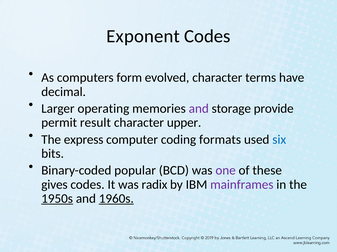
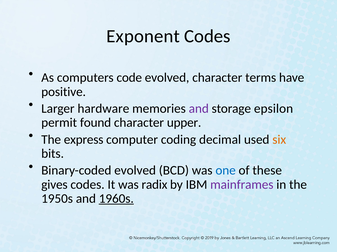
form: form -> code
decimal: decimal -> positive
operating: operating -> hardware
provide: provide -> epsilon
result: result -> found
formats: formats -> decimal
six colour: blue -> orange
Binary-coded popular: popular -> evolved
one colour: purple -> blue
1950s underline: present -> none
